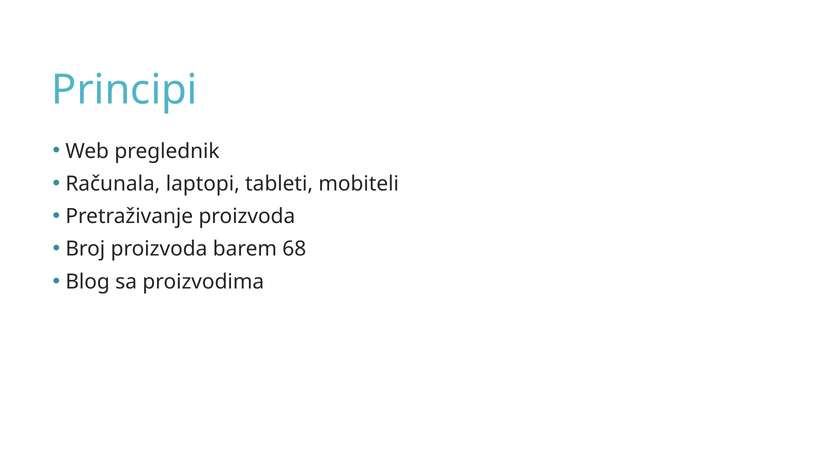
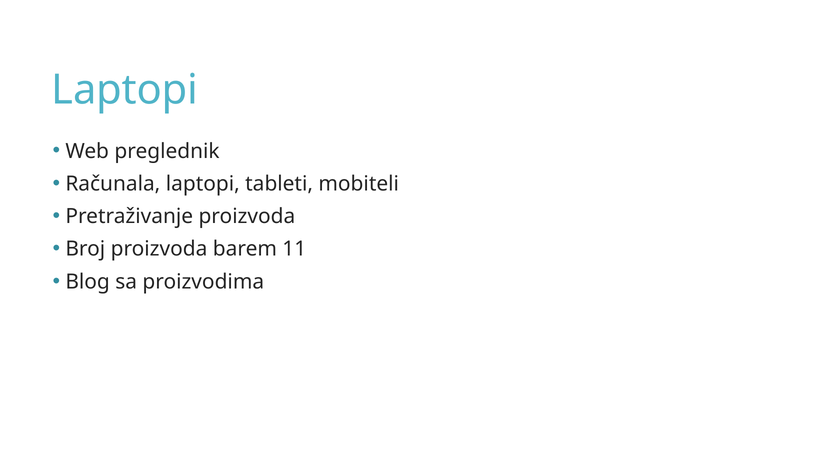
Principi at (125, 90): Principi -> Laptopi
68: 68 -> 11
